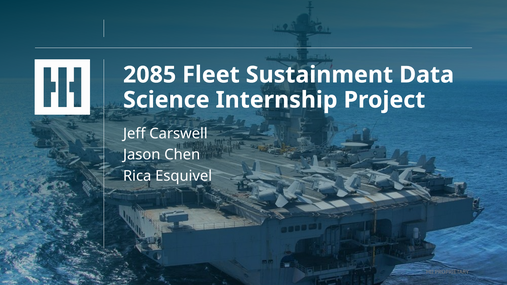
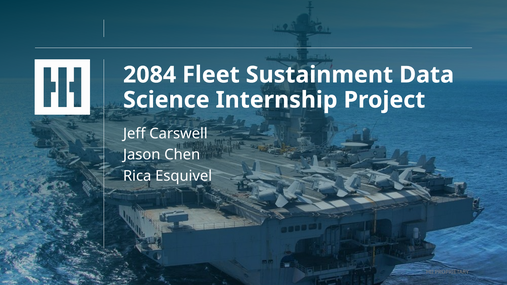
2085: 2085 -> 2084
